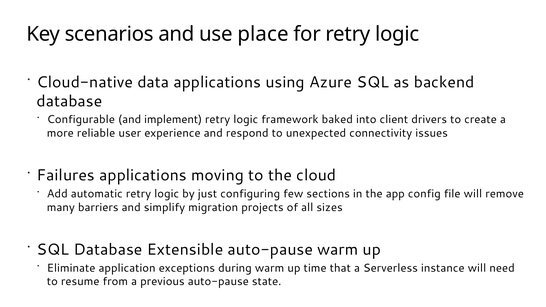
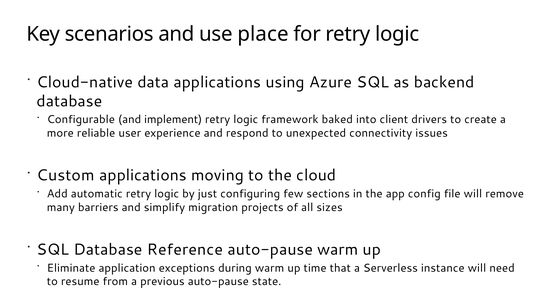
Failures: Failures -> Custom
Extensible: Extensible -> Reference
